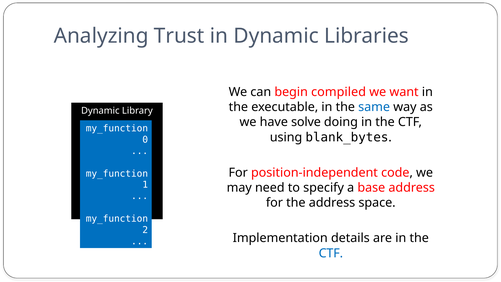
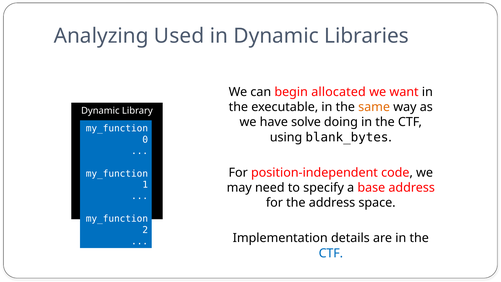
Trust: Trust -> Used
compiled: compiled -> allocated
same colour: blue -> orange
